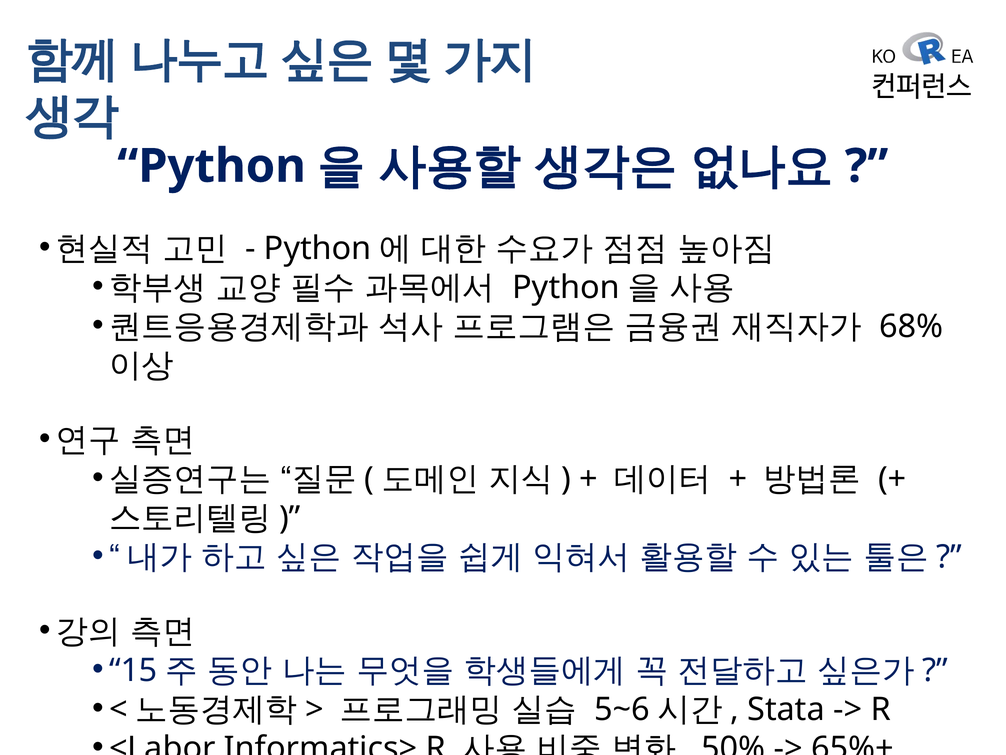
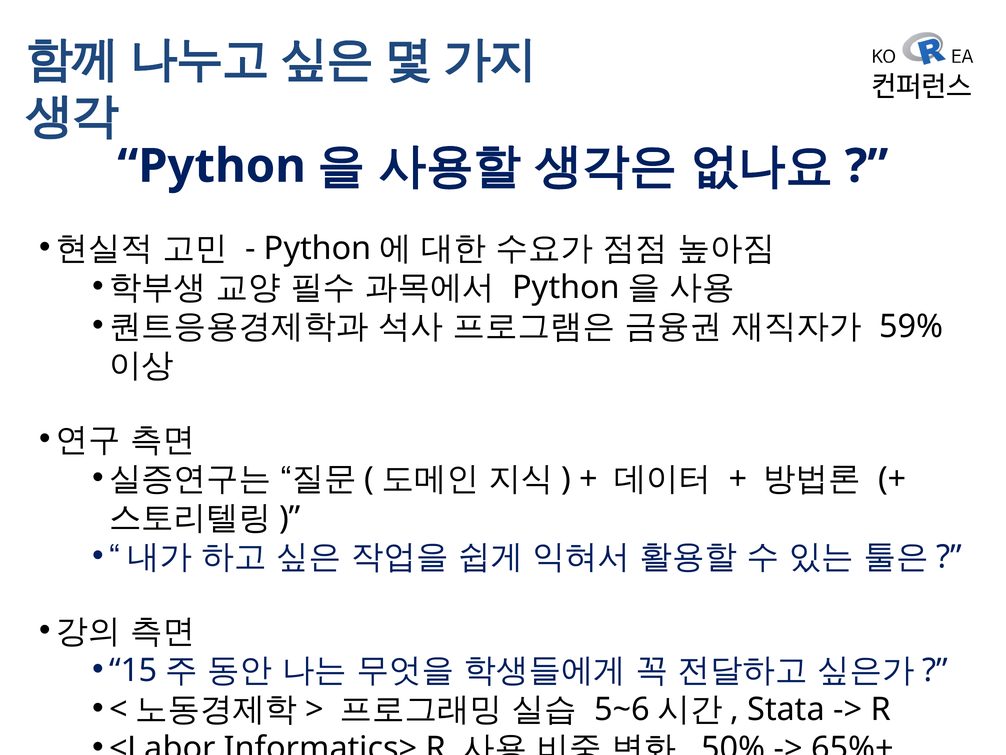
68%: 68% -> 59%
